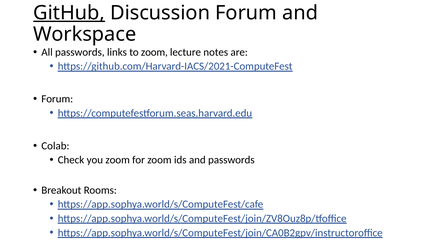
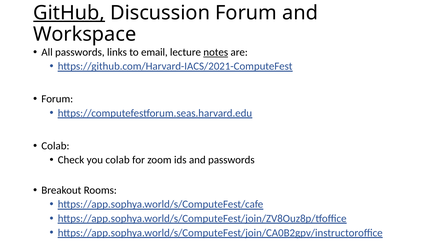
to zoom: zoom -> email
notes underline: none -> present
you zoom: zoom -> colab
